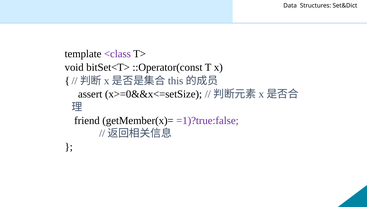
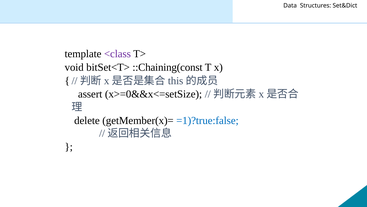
::Operator(const: ::Operator(const -> ::Chaining(const
friend: friend -> delete
=1)?true:false colour: purple -> blue
